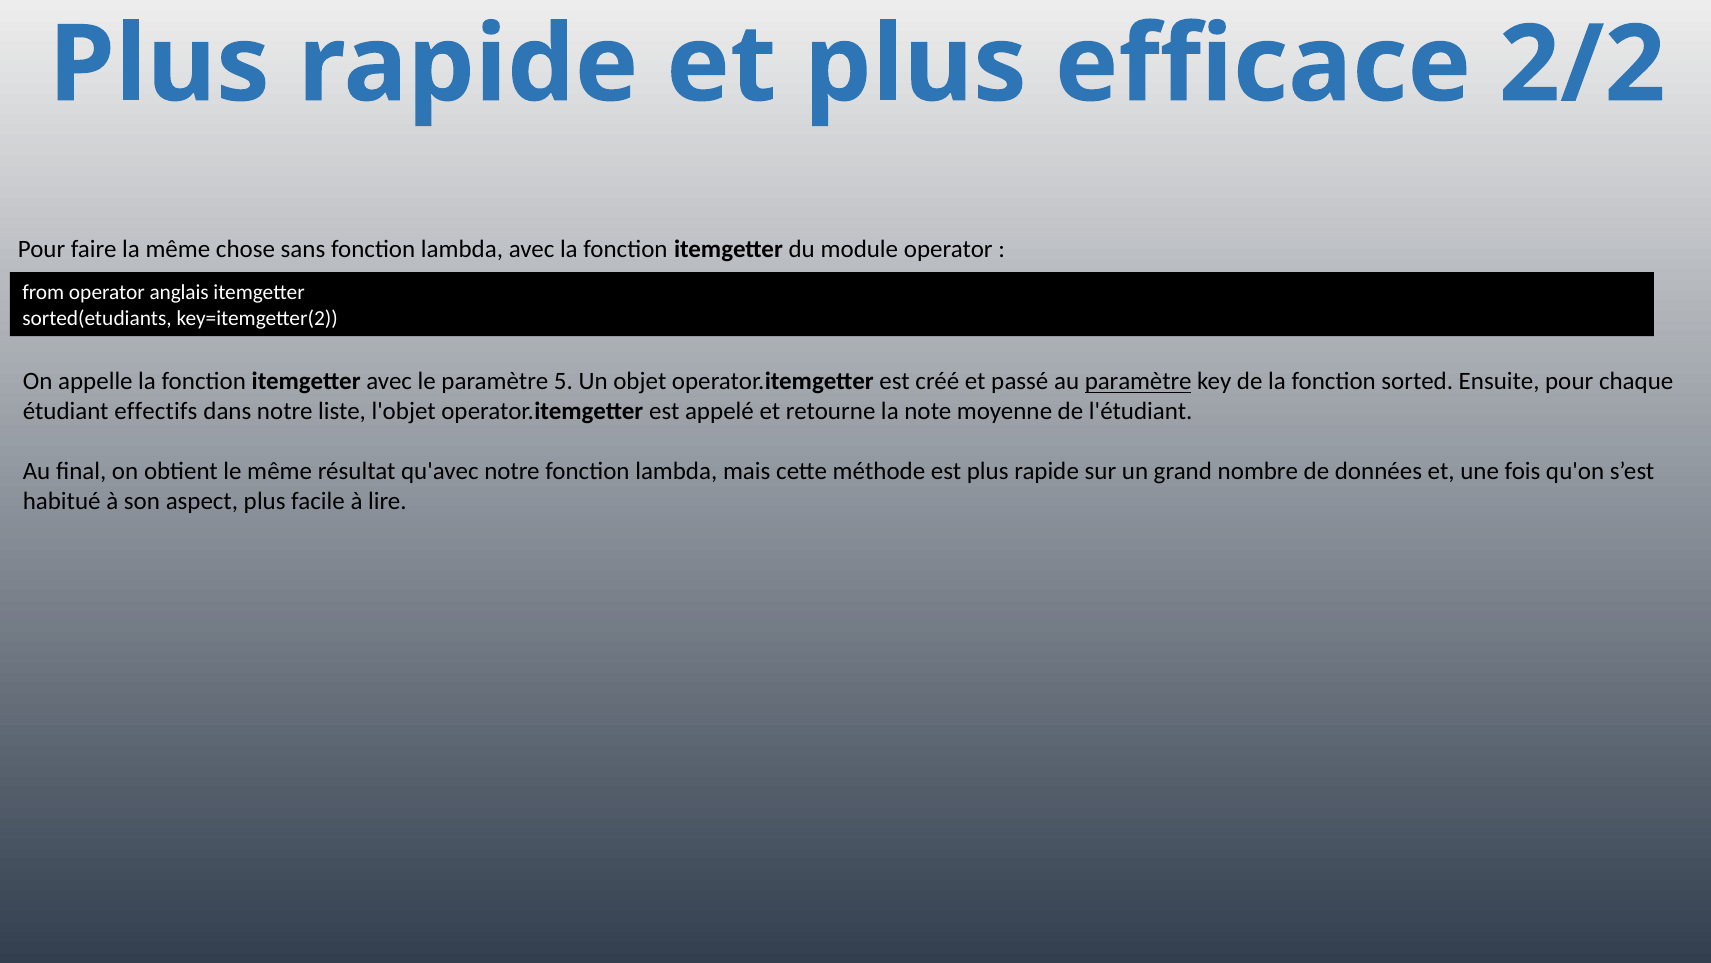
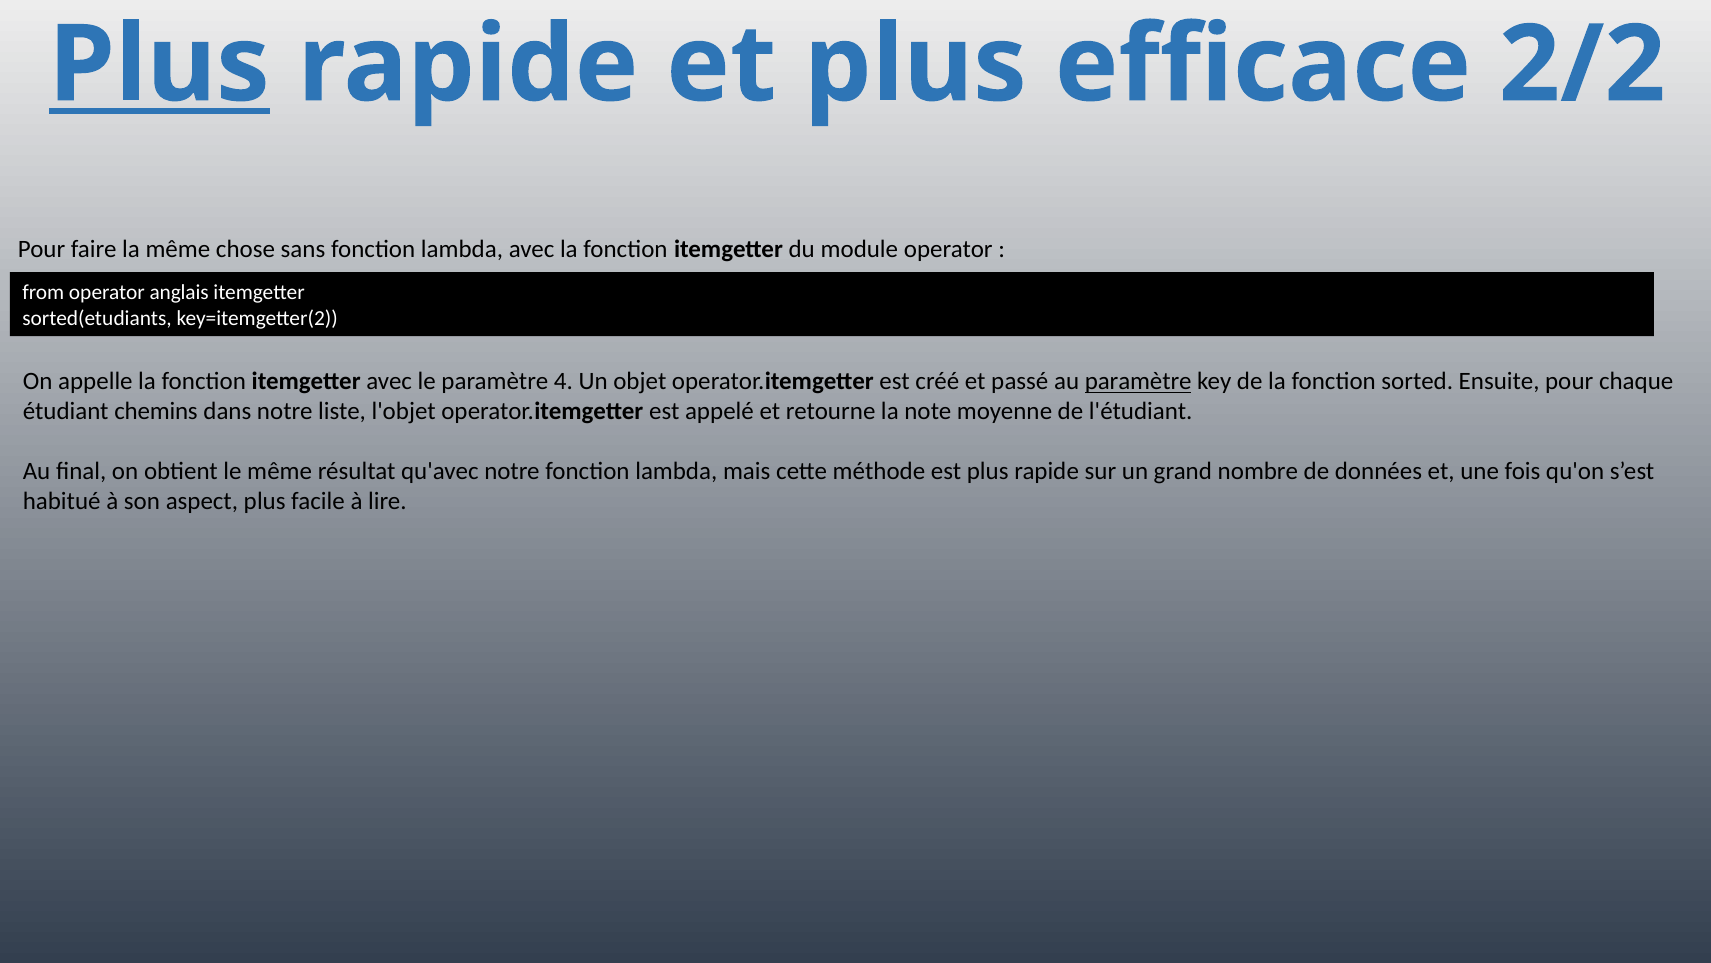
Plus at (159, 65) underline: none -> present
5: 5 -> 4
effectifs: effectifs -> chemins
